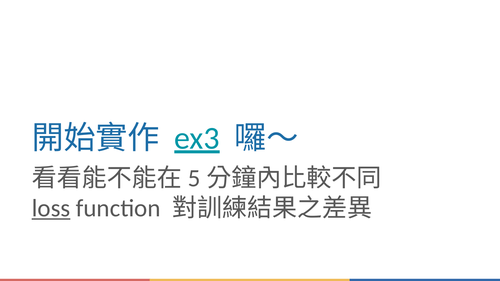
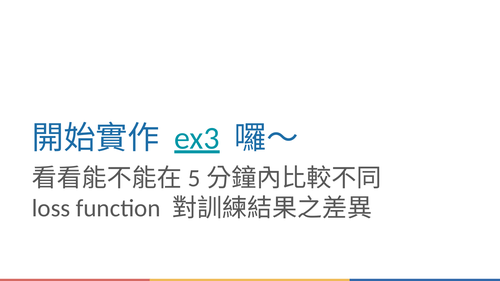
loss underline: present -> none
